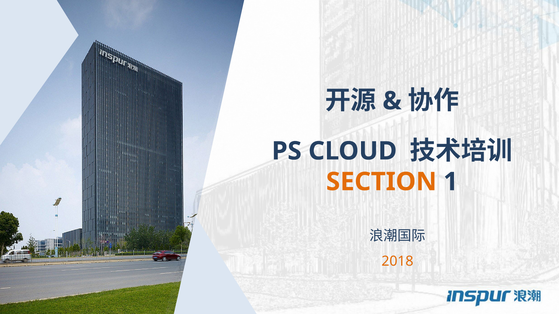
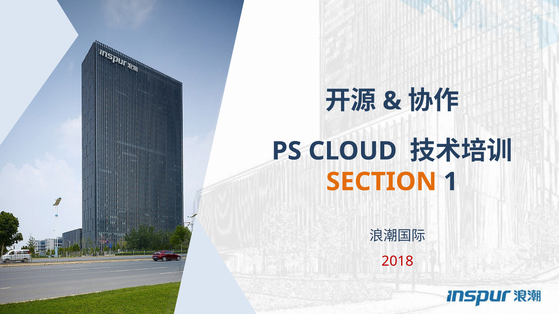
2018 colour: orange -> red
